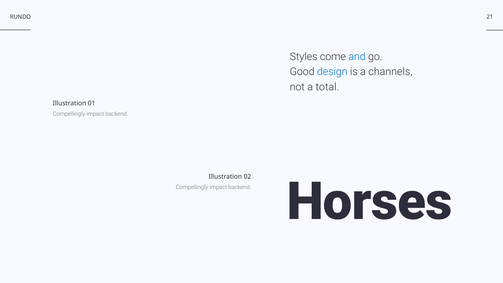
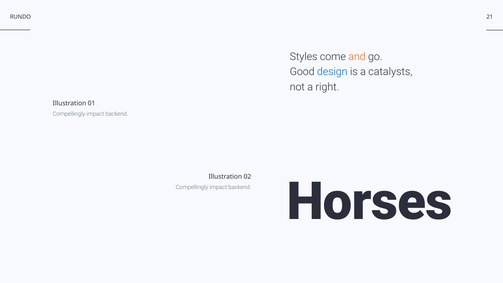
and colour: blue -> orange
channels: channels -> catalysts
total: total -> right
